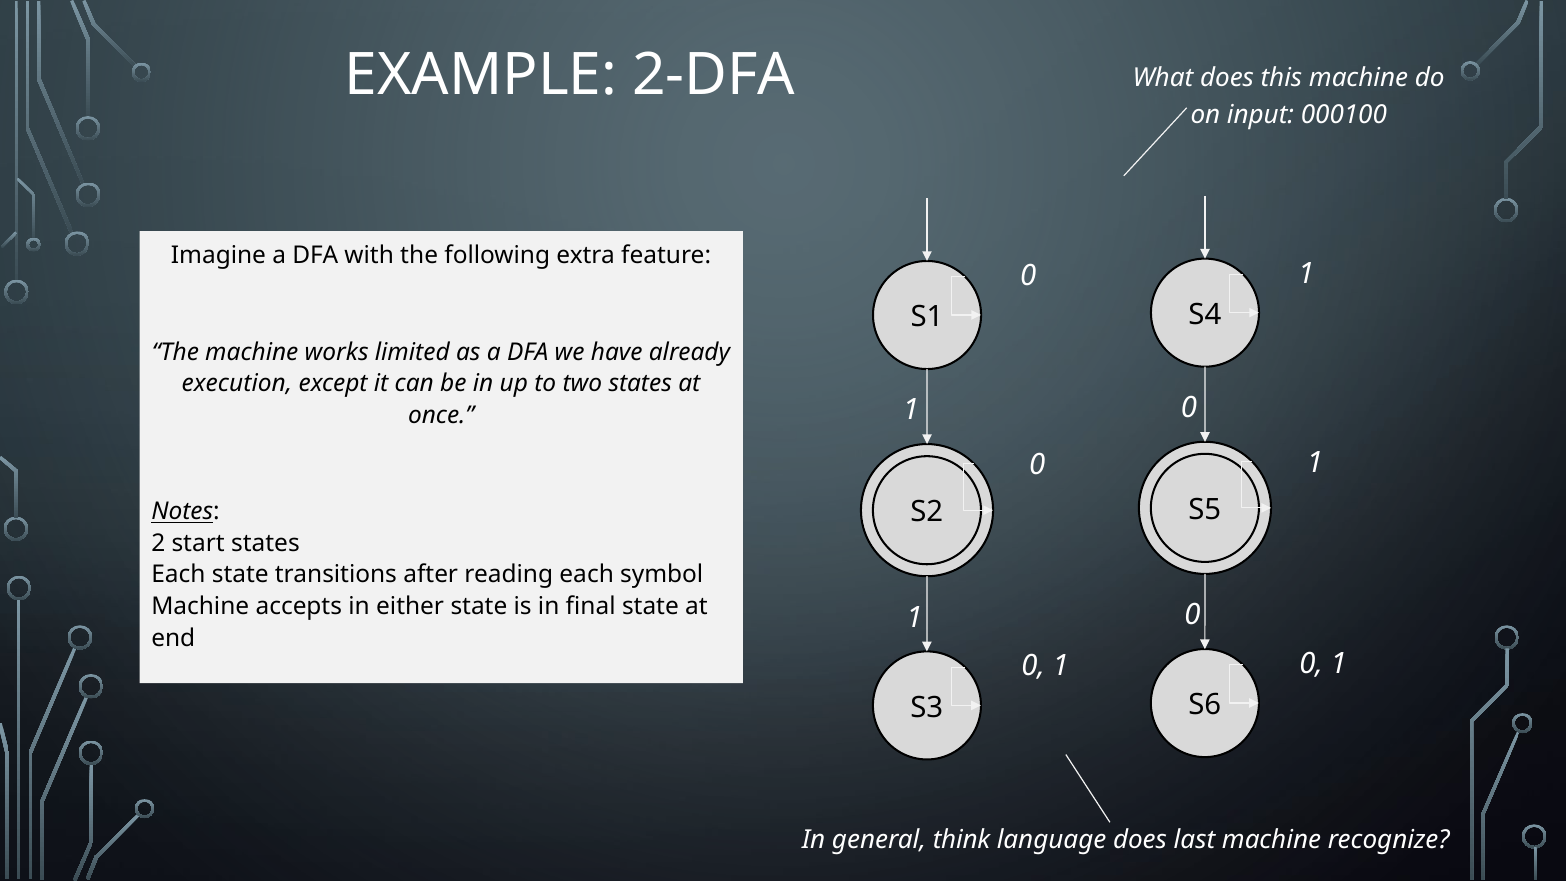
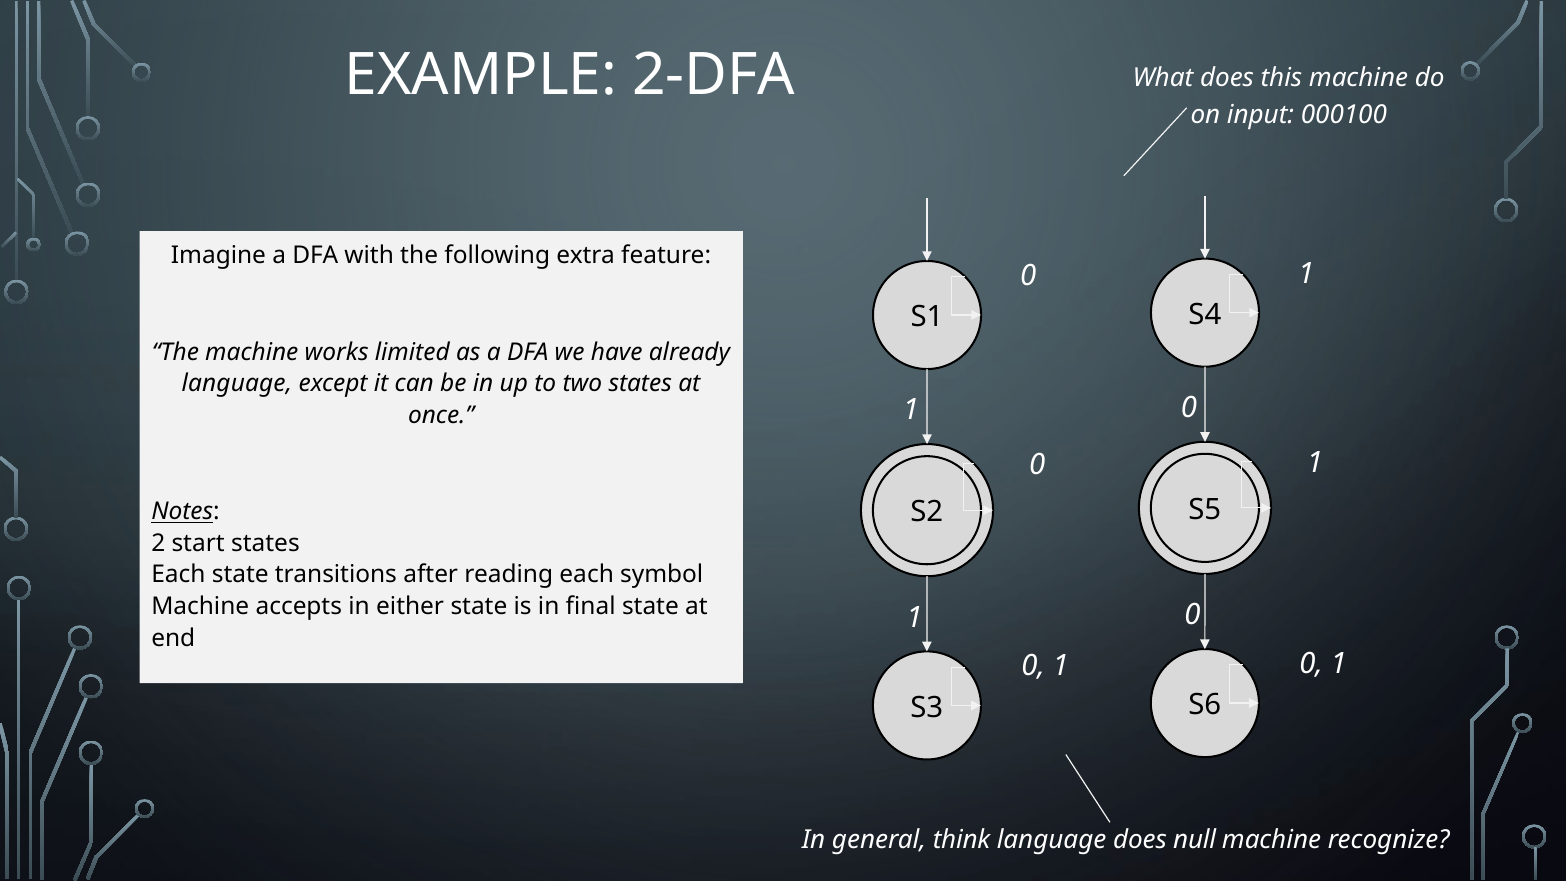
execution at (237, 384): execution -> language
last: last -> null
